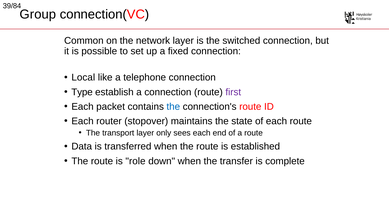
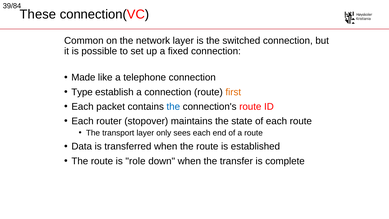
Group: Group -> These
Local: Local -> Made
first colour: purple -> orange
